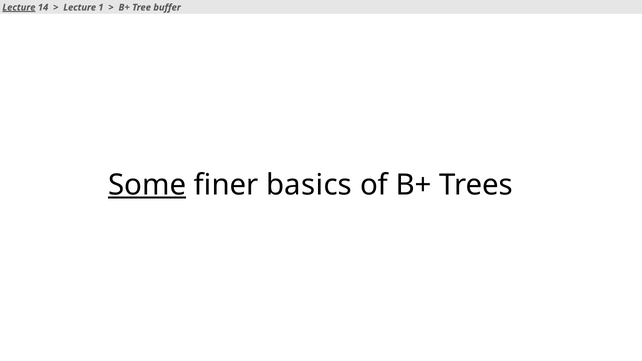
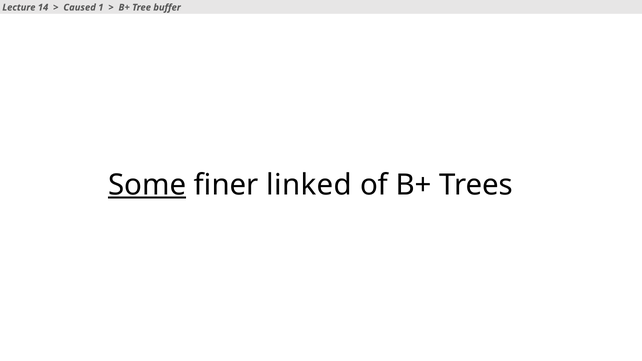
Lecture at (19, 7) underline: present -> none
Lecture at (80, 7): Lecture -> Caused
basics: basics -> linked
